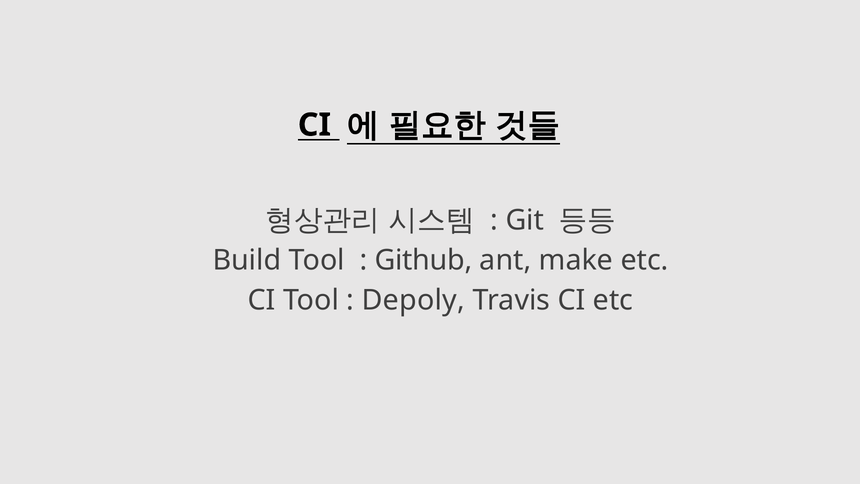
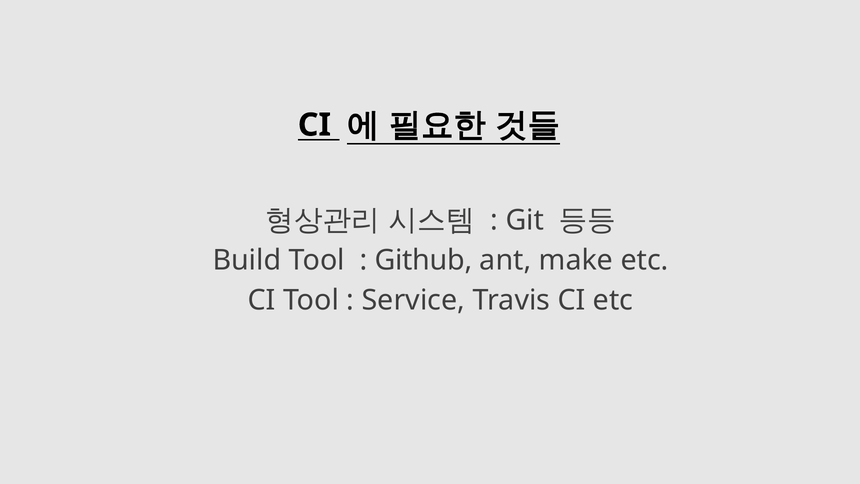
Depoly: Depoly -> Service
